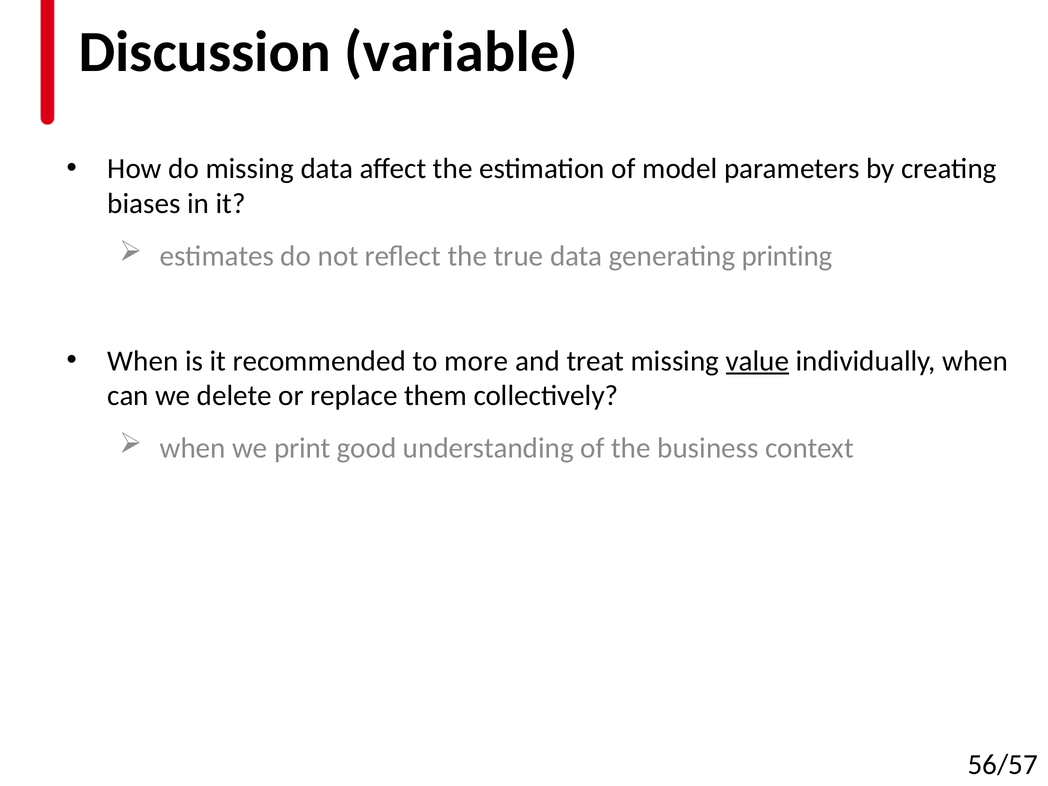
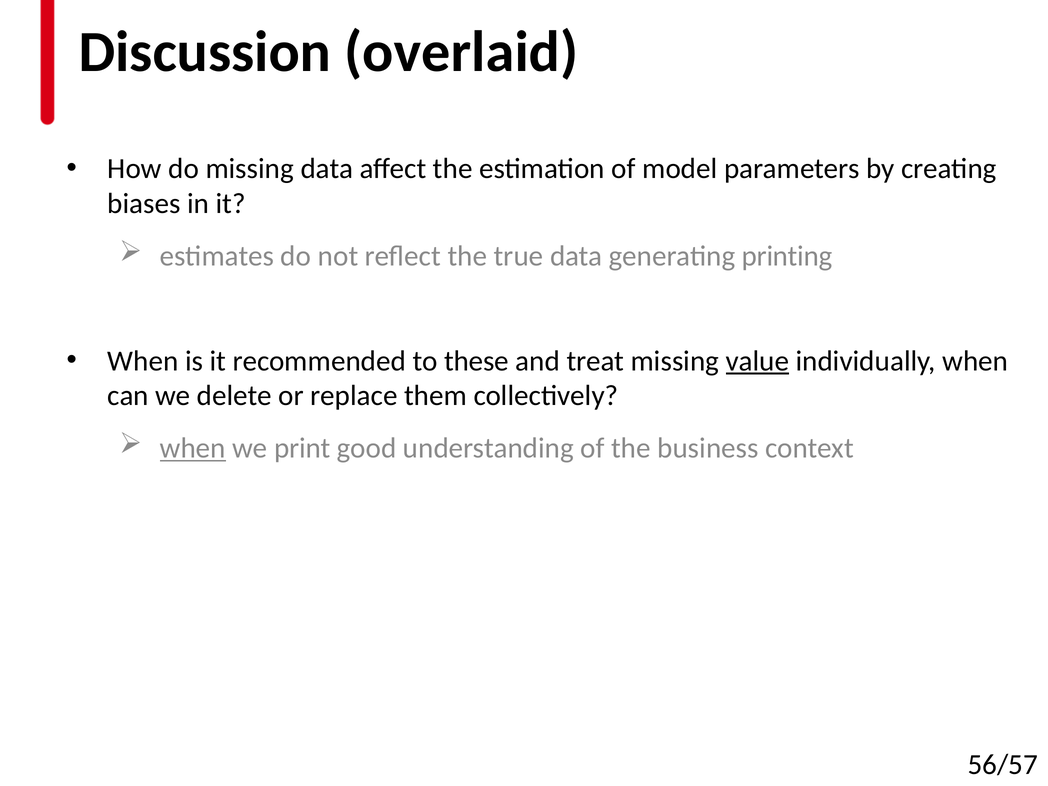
variable: variable -> overlaid
more: more -> these
when at (193, 448) underline: none -> present
